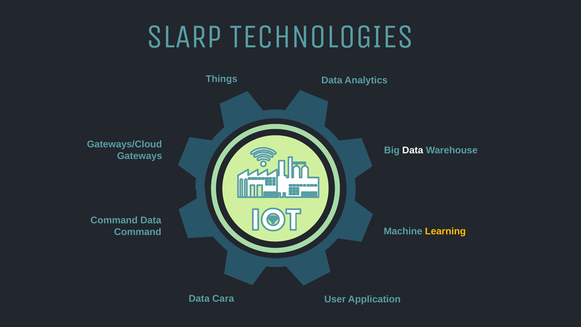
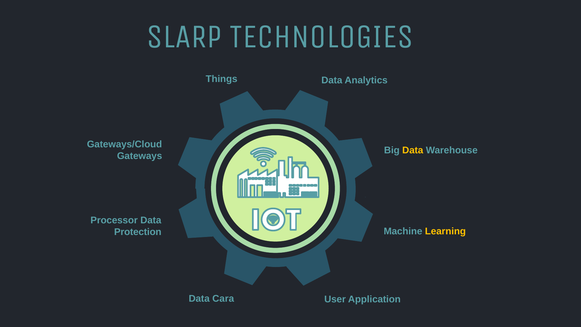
Data at (413, 150) colour: white -> yellow
Command at (114, 220): Command -> Processor
Command at (138, 232): Command -> Protection
